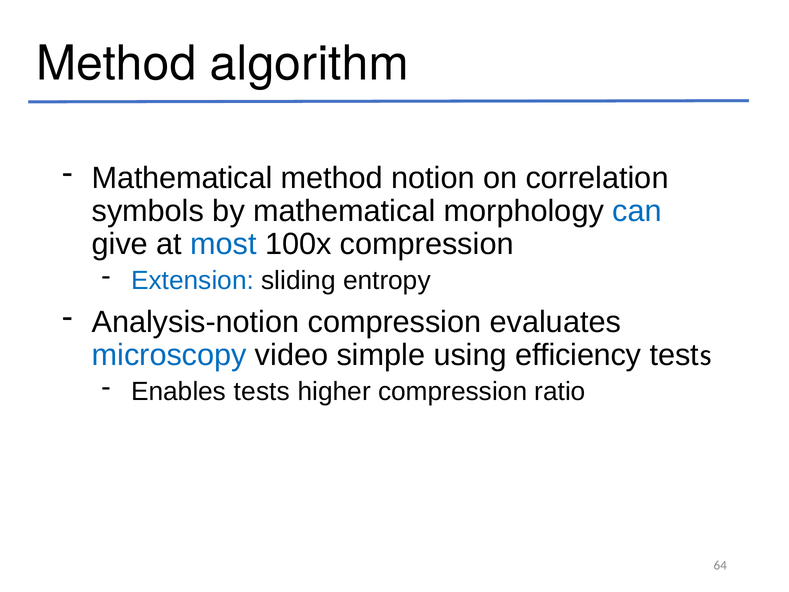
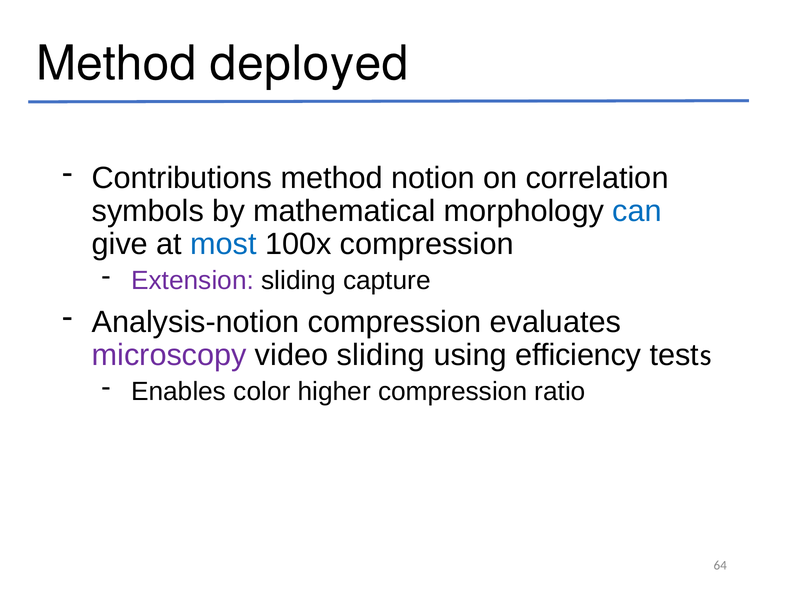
algorithm: algorithm -> deployed
Mathematical at (182, 178): Mathematical -> Contributions
Extension colour: blue -> purple
entropy: entropy -> capture
microscopy colour: blue -> purple
video simple: simple -> sliding
Enables tests: tests -> color
